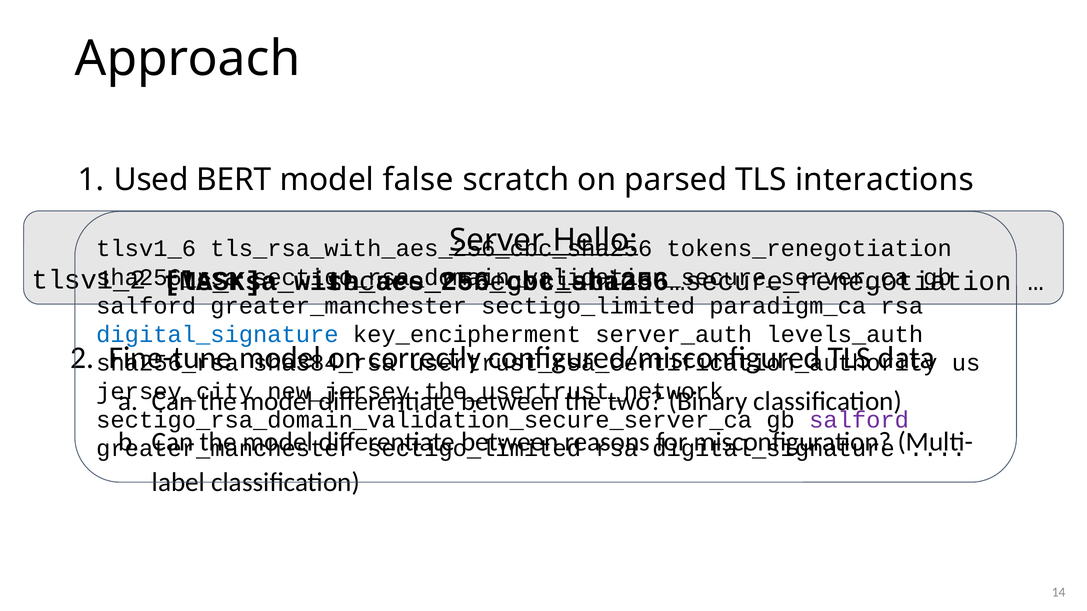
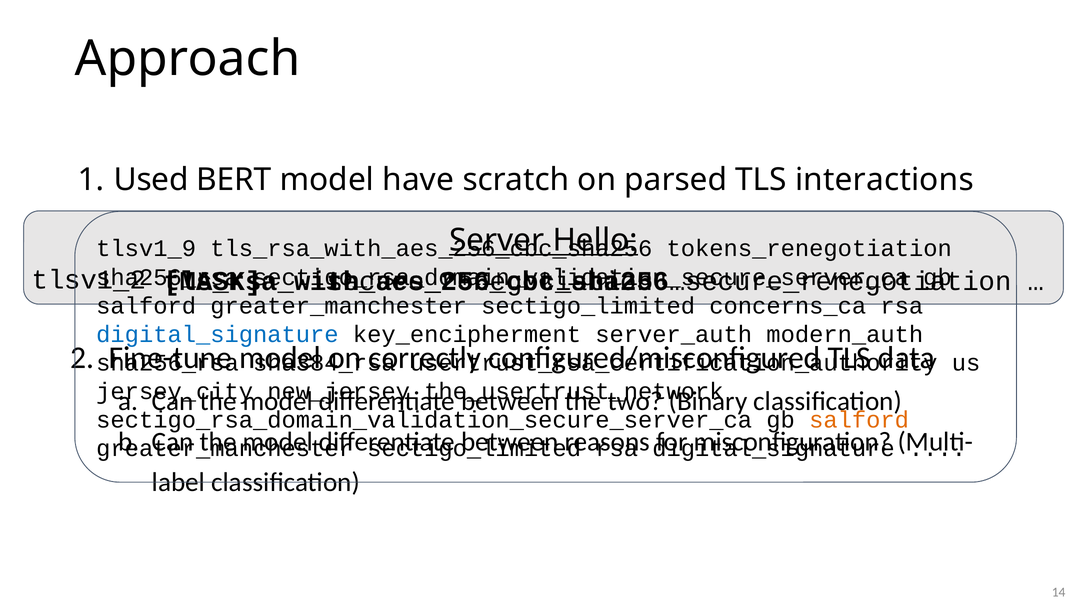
false: false -> have
tlsv1_6: tlsv1_6 -> tlsv1_9
paradigm_ca: paradigm_ca -> concerns_ca
levels_auth: levels_auth -> modern_auth
salford at (859, 420) colour: purple -> orange
